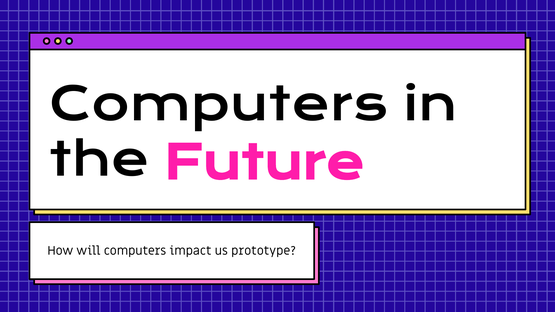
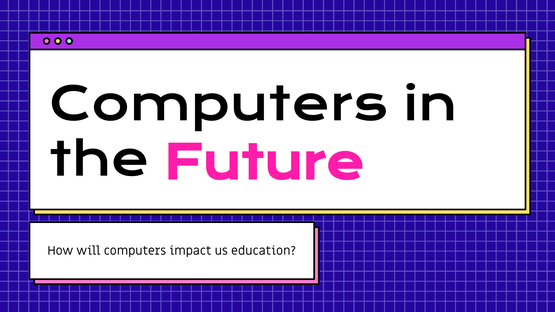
prototype: prototype -> education
